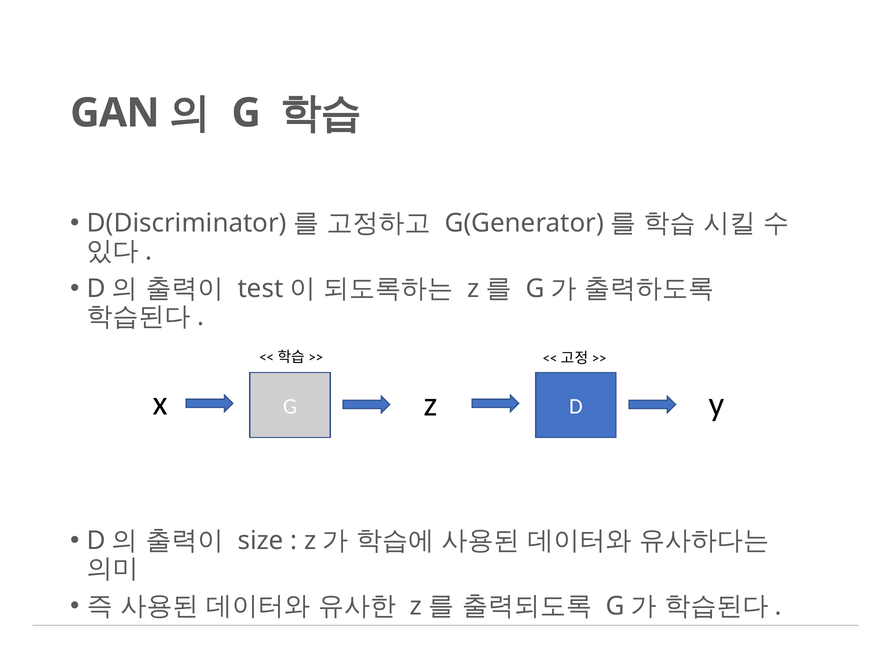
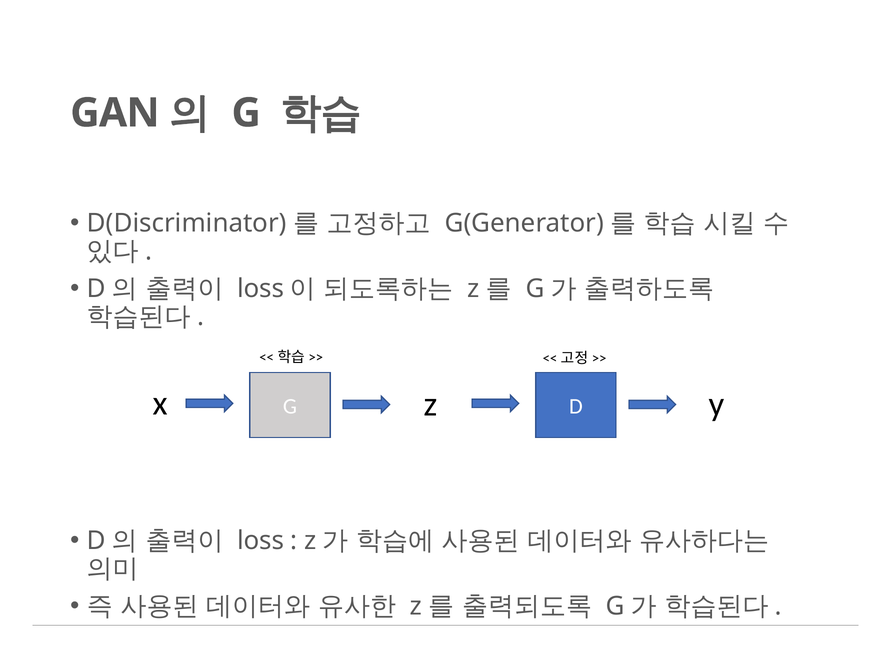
test at (261, 289): test -> loss
size at (261, 541): size -> loss
